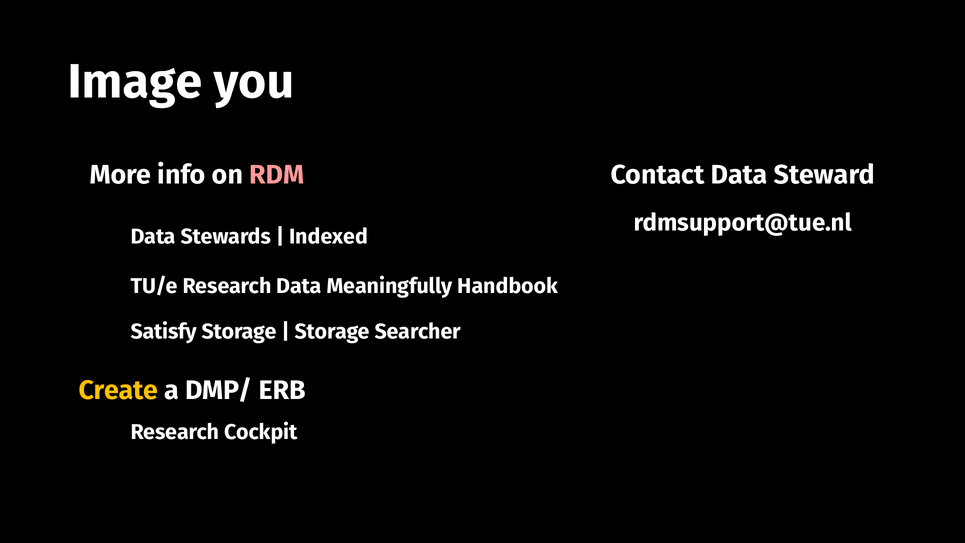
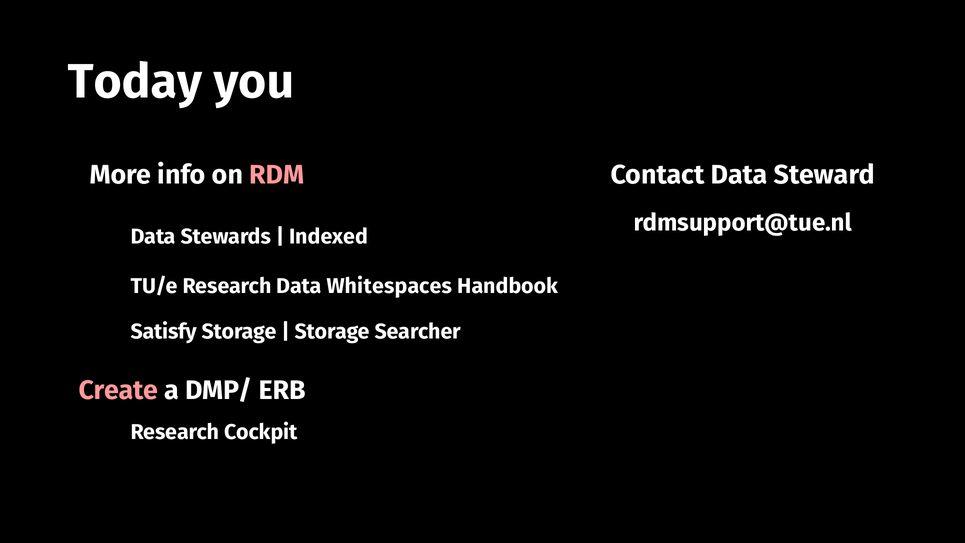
Image: Image -> Today
Meaningfully: Meaningfully -> Whitespaces
Create colour: yellow -> pink
